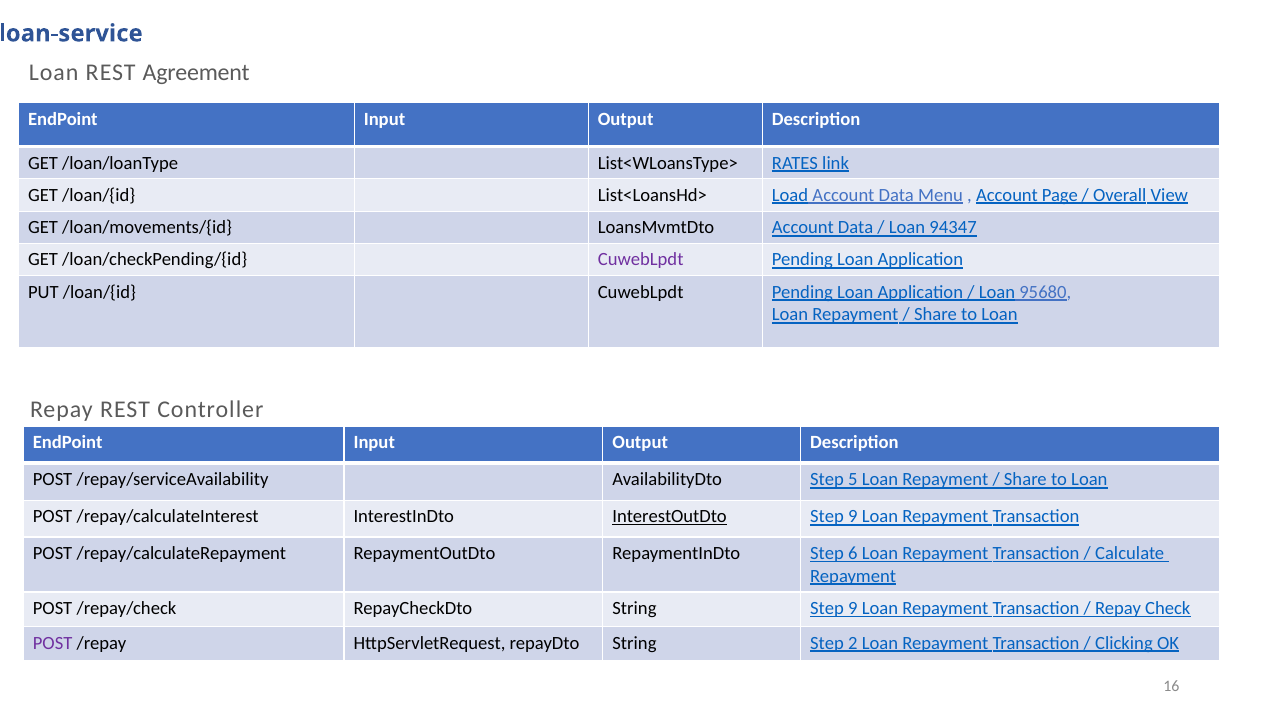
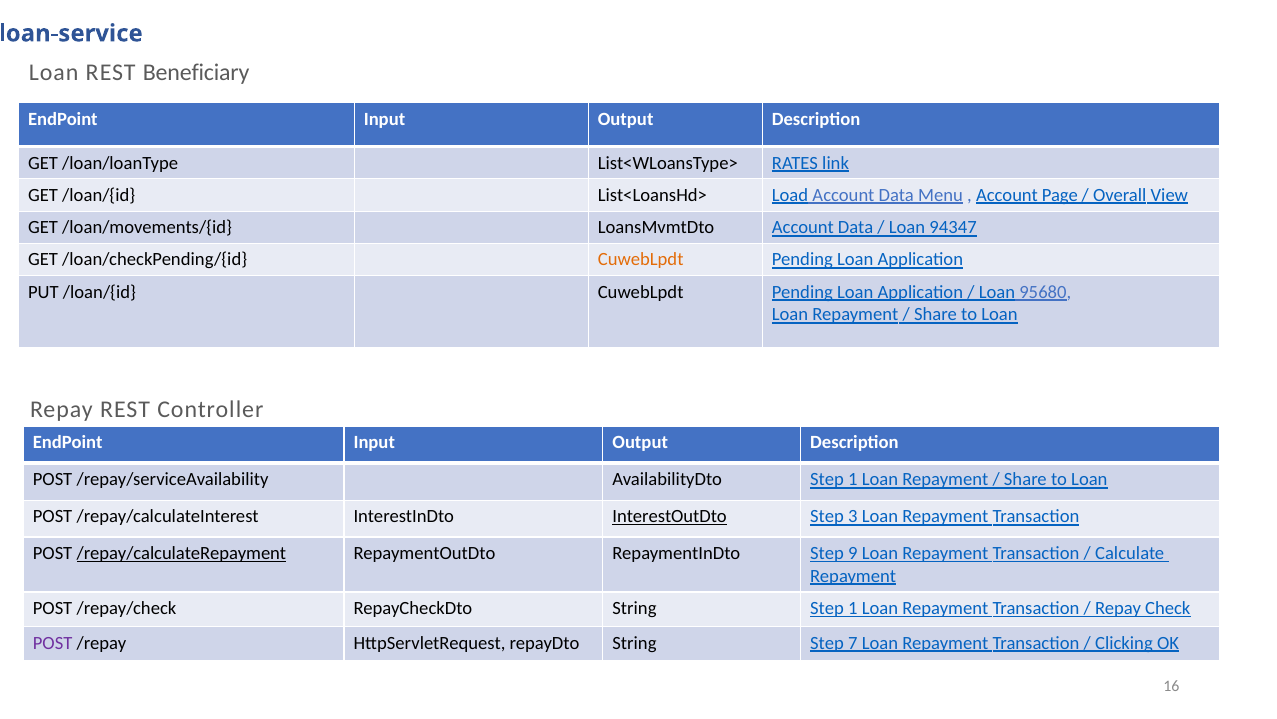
Agreement: Agreement -> Beneficiary
CuwebLpdt at (641, 260) colour: purple -> orange
AvailabilityDto Step 5: 5 -> 1
9 at (853, 516): 9 -> 3
/repay/calculateRepayment underline: none -> present
6: 6 -> 9
String Step 9: 9 -> 1
2: 2 -> 7
